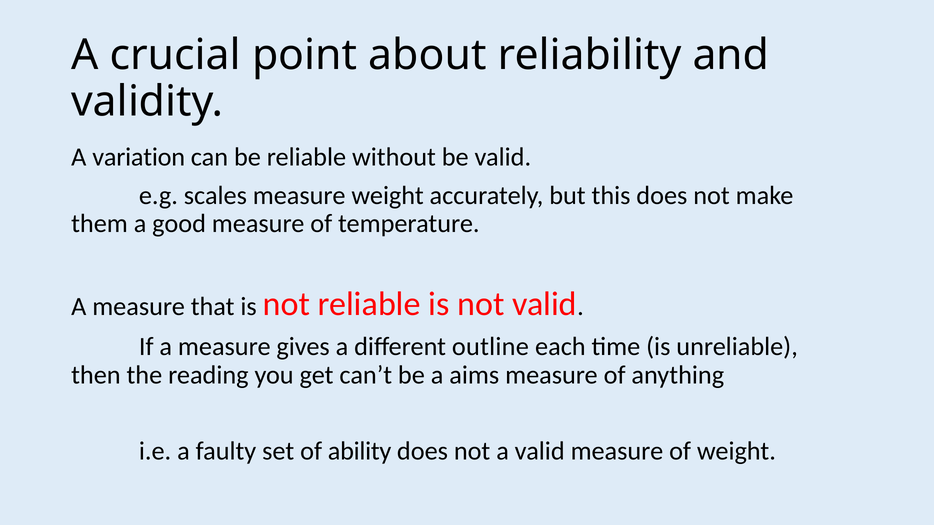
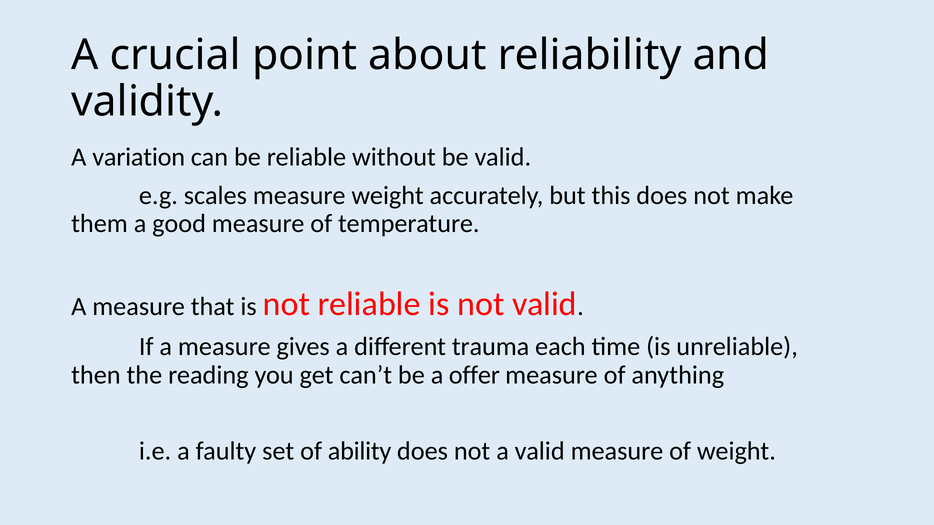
outline: outline -> trauma
aims: aims -> offer
